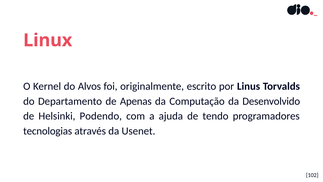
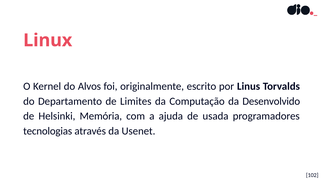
Apenas: Apenas -> Limites
Podendo: Podendo -> Memória
tendo: tendo -> usada
